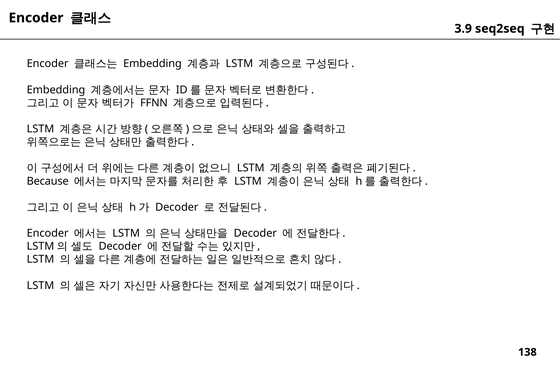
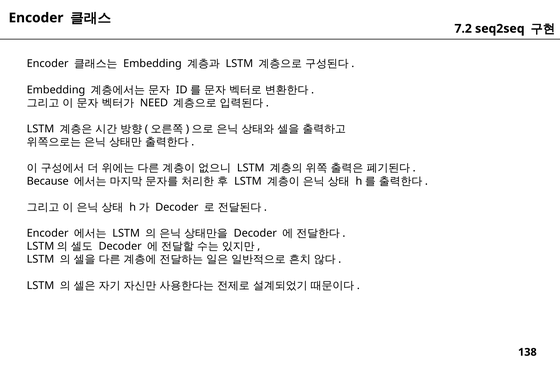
3.9: 3.9 -> 7.2
FFNN: FFNN -> NEED
